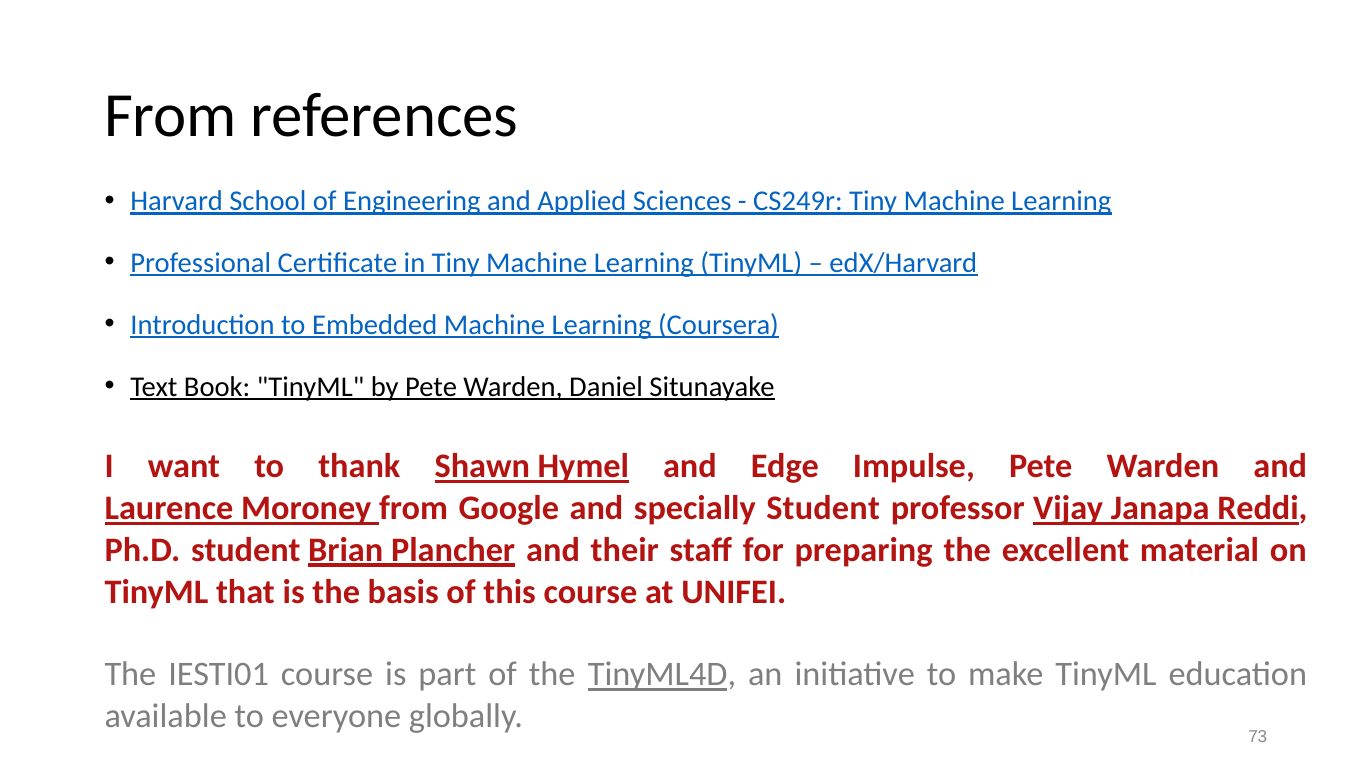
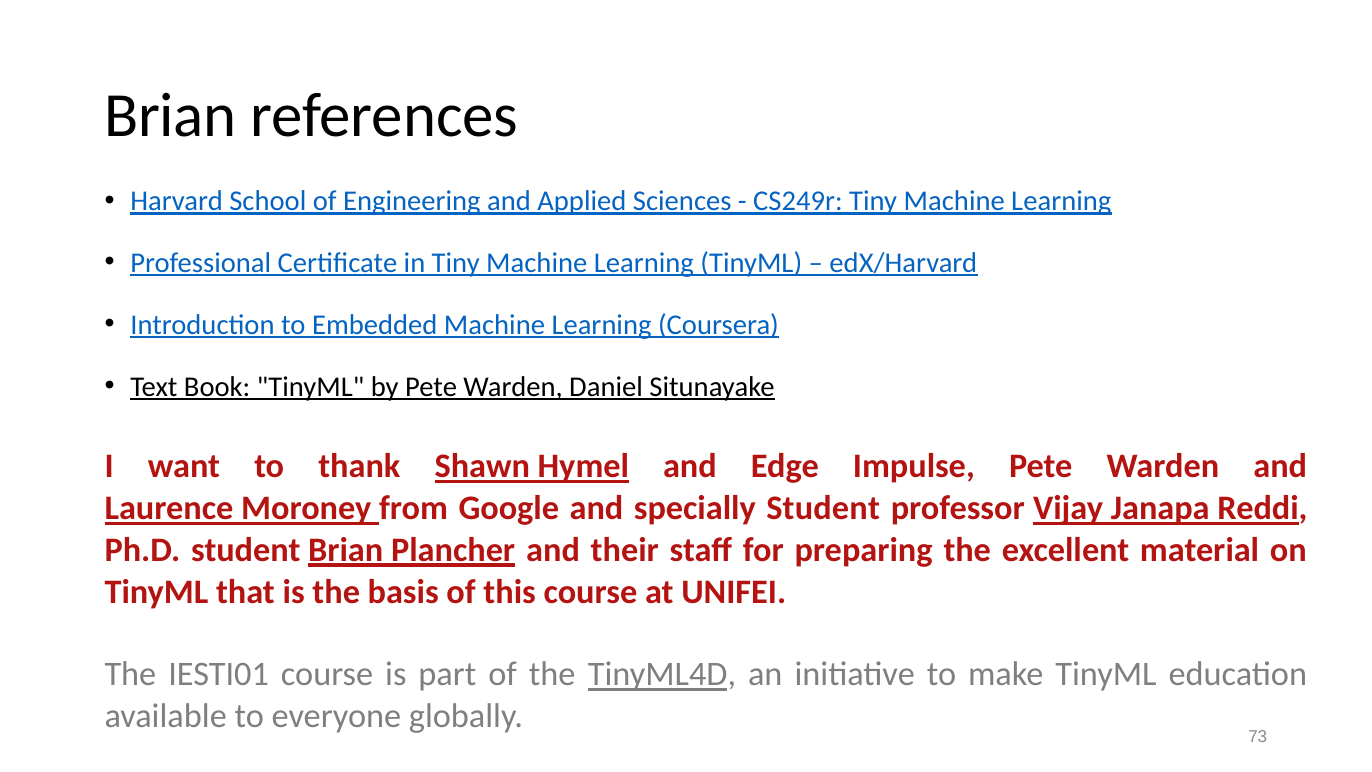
From at (171, 115): From -> Brian
